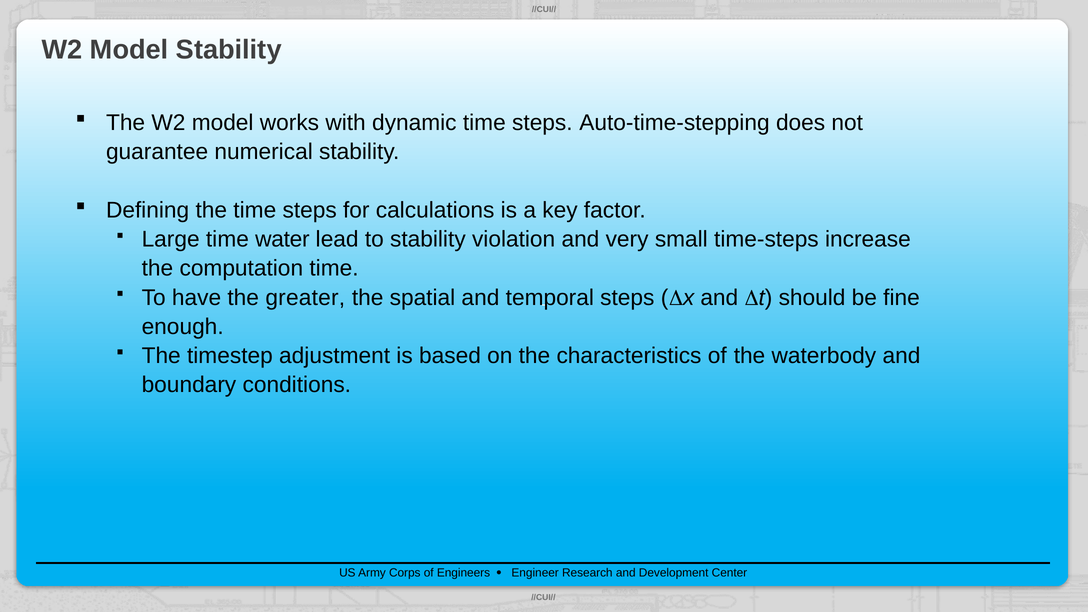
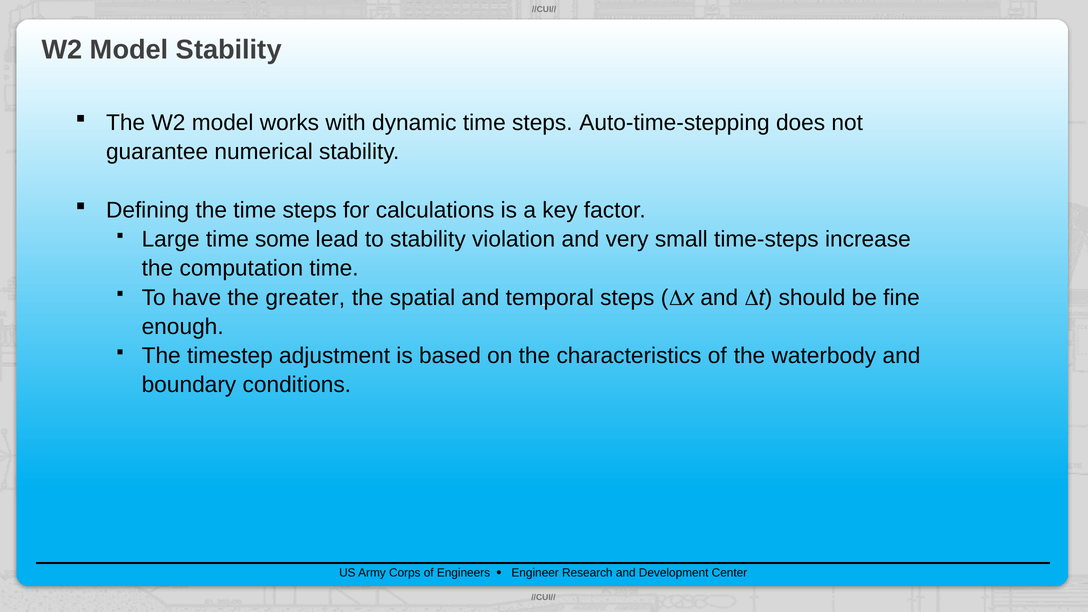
water: water -> some
